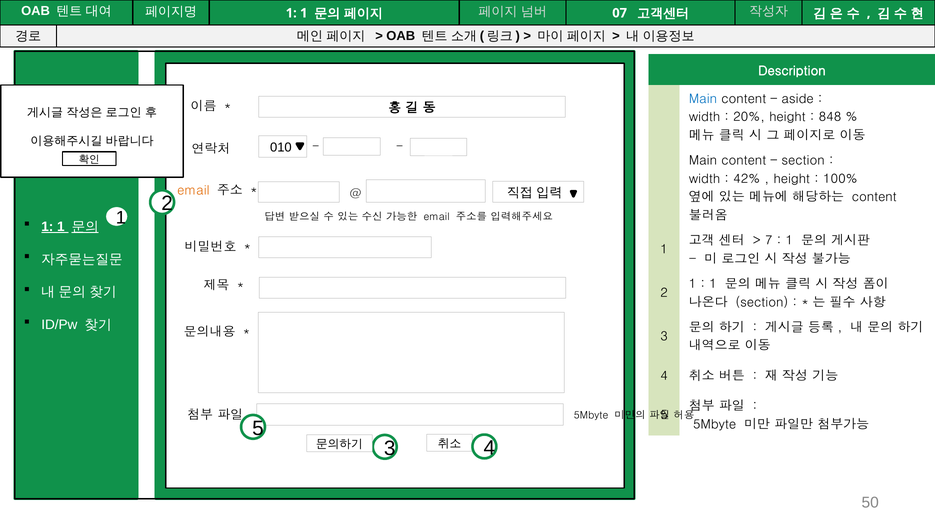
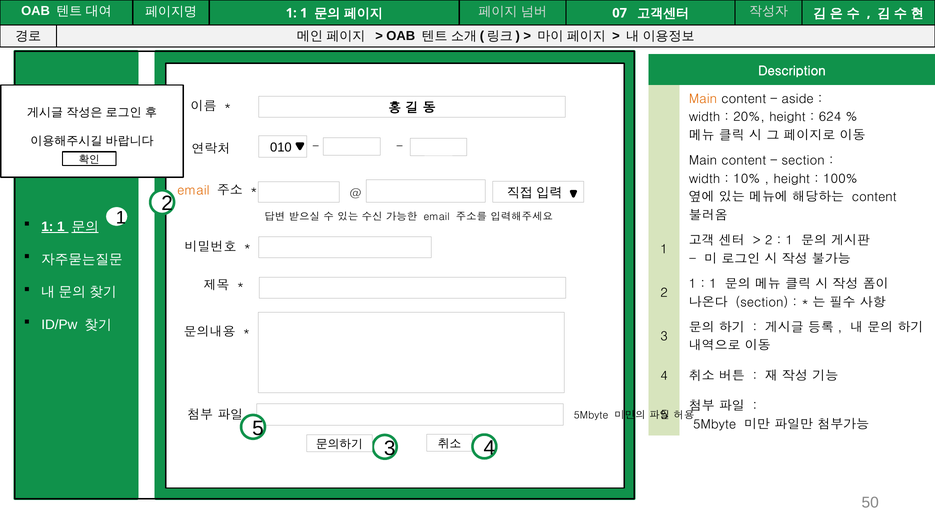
Main at (703, 99) colour: blue -> orange
848: 848 -> 624
42%: 42% -> 10%
7 at (769, 241): 7 -> 2
